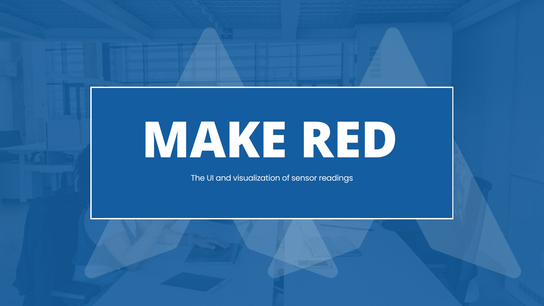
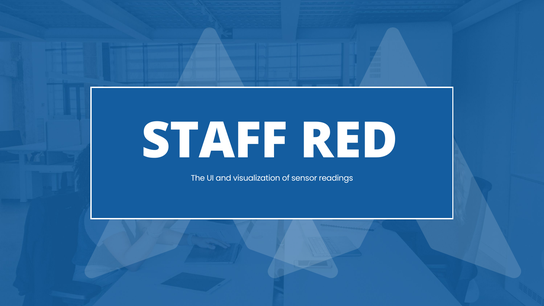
MAKE: MAKE -> STAFF
